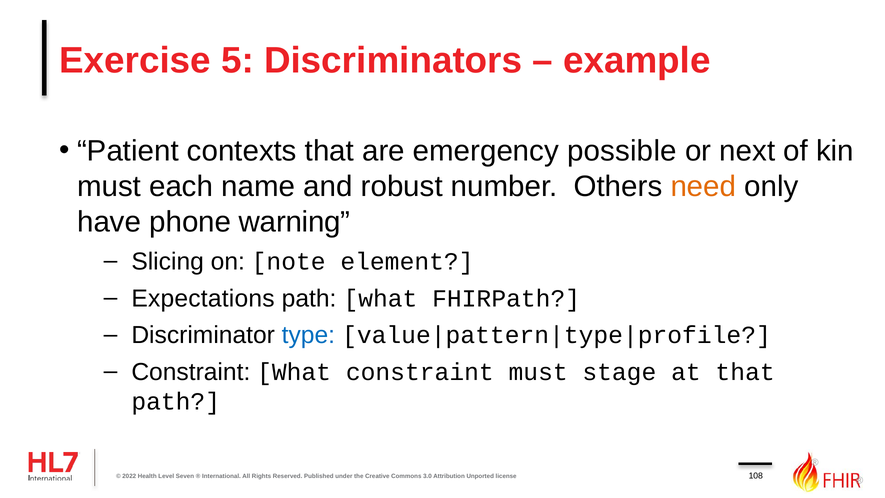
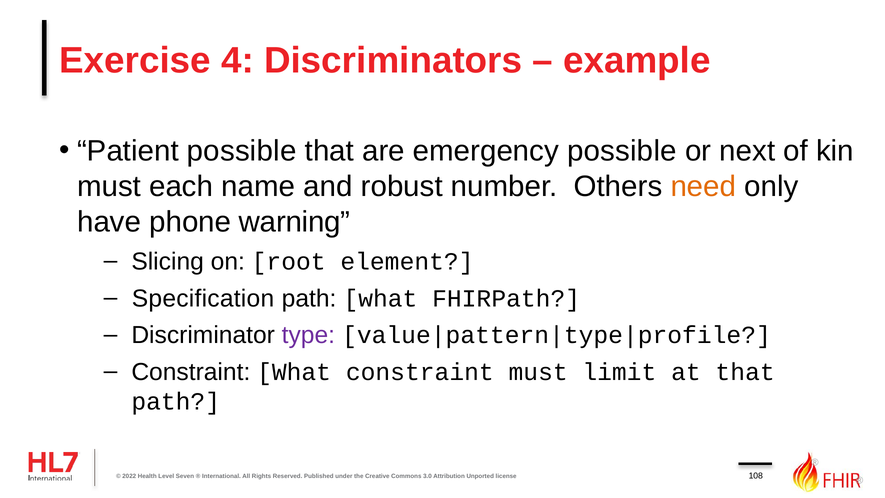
5: 5 -> 4
contexts at (242, 151): contexts -> possible
note: note -> root
Expectations: Expectations -> Specification
type colour: blue -> purple
stage: stage -> limit
